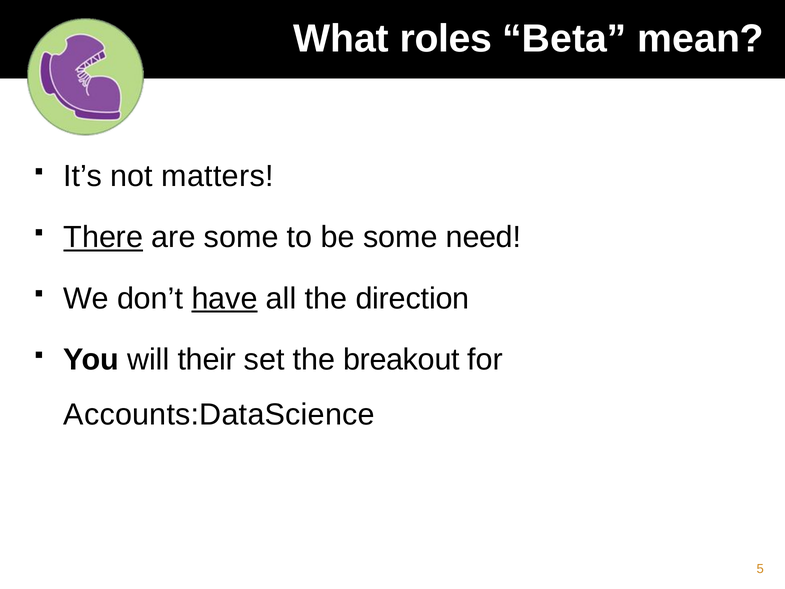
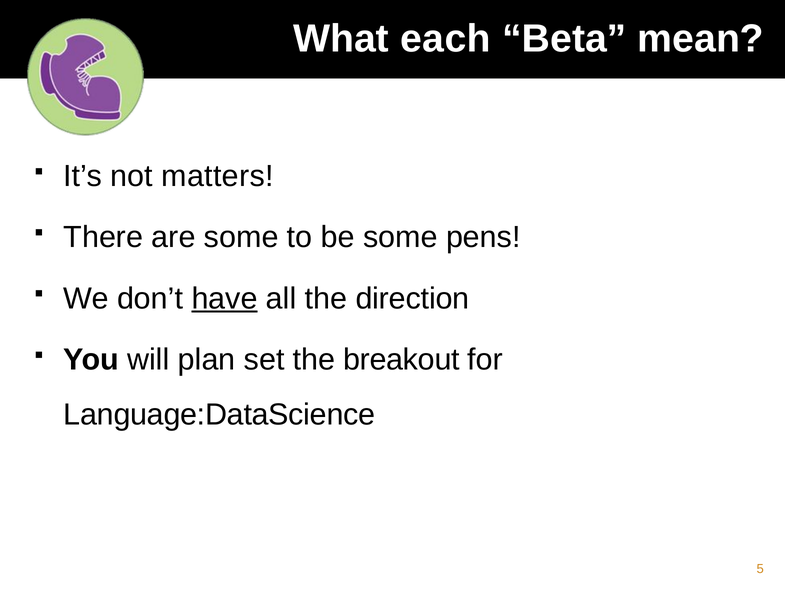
roles: roles -> each
There underline: present -> none
need: need -> pens
their: their -> plan
Accounts:DataScience: Accounts:DataScience -> Language:DataScience
